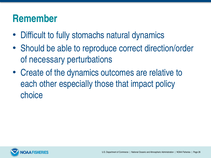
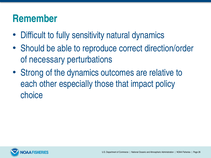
stomachs: stomachs -> sensitivity
Create: Create -> Strong
